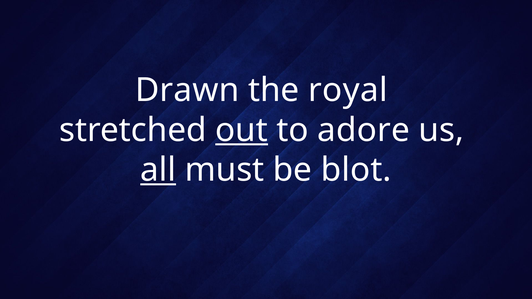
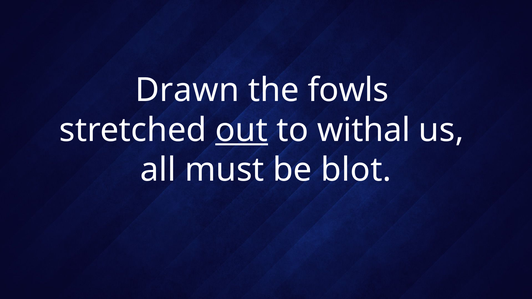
royal: royal -> fowls
adore: adore -> withal
all underline: present -> none
